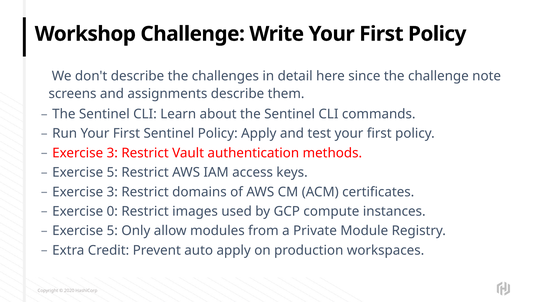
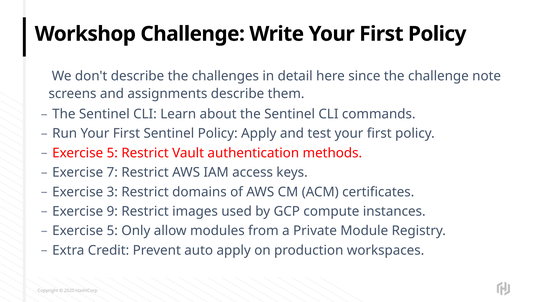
3 at (112, 153): 3 -> 5
5 at (112, 172): 5 -> 7
0: 0 -> 9
